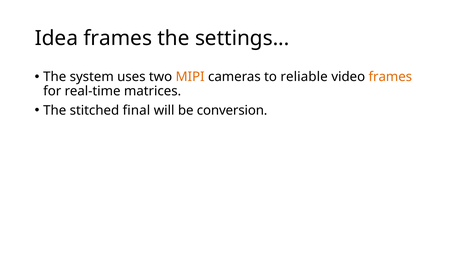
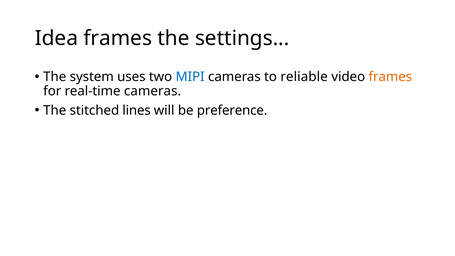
MIPI colour: orange -> blue
real-time matrices: matrices -> cameras
final: final -> lines
conversion: conversion -> preference
